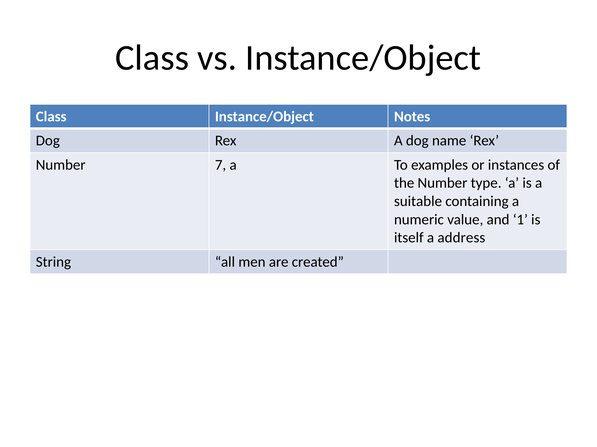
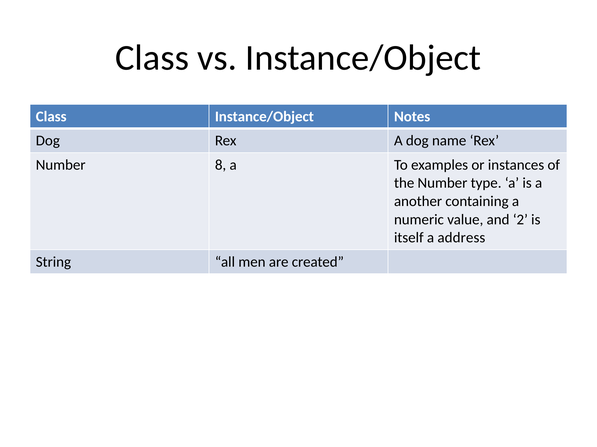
7: 7 -> 8
suitable: suitable -> another
1: 1 -> 2
